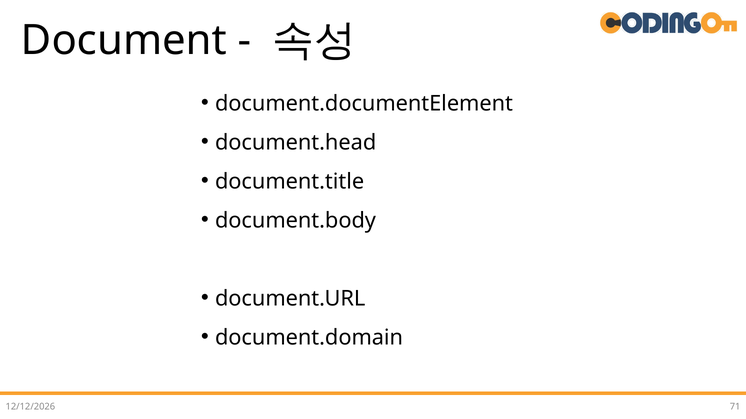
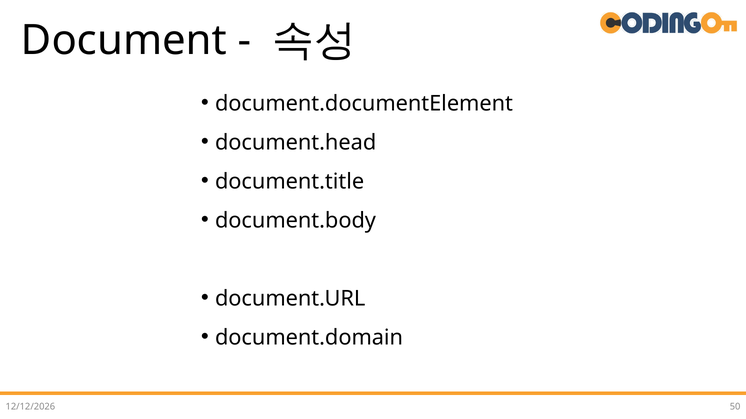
71: 71 -> 50
